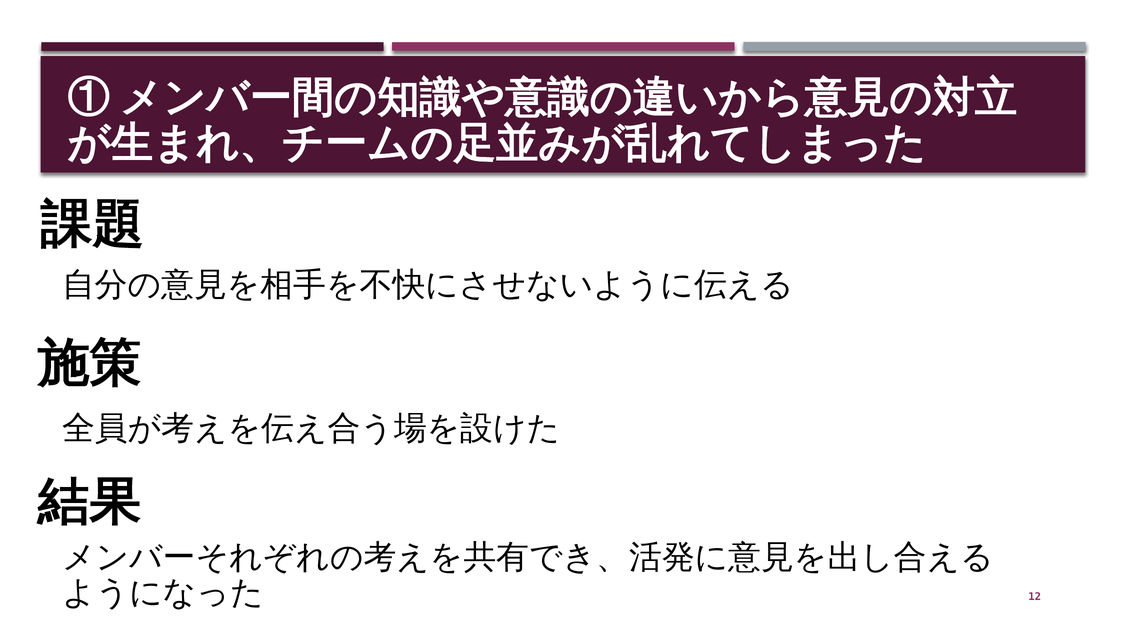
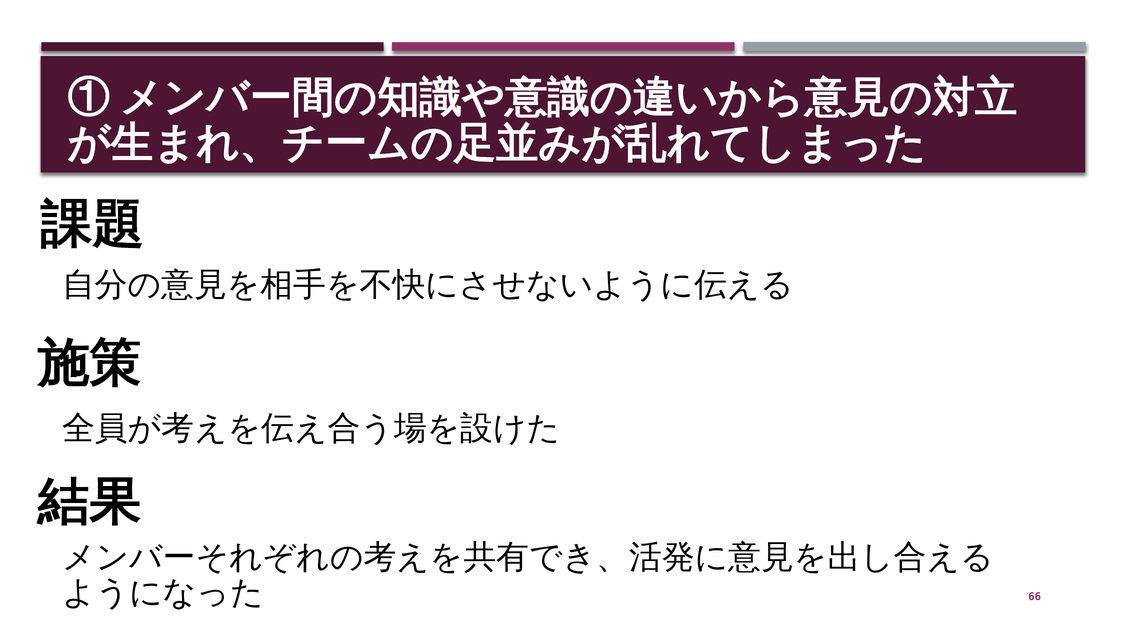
12: 12 -> 66
